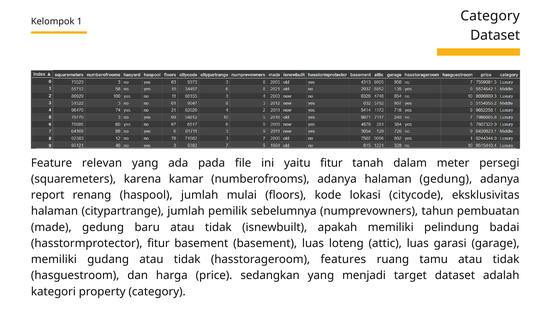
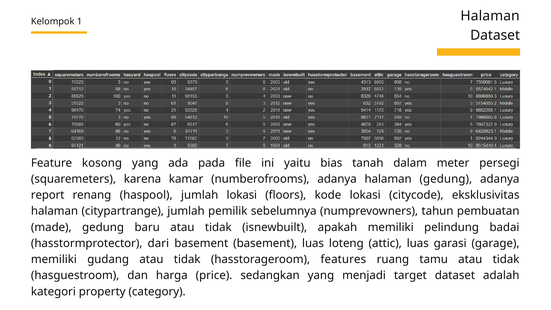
1 Category: Category -> Halaman
relevan: relevan -> kosong
yaitu fitur: fitur -> bias
jumlah mulai: mulai -> lokasi
hasstormprotector fitur: fitur -> dari
